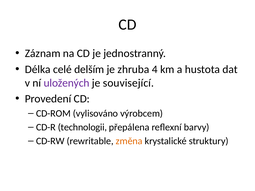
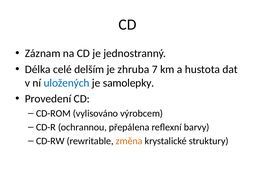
4: 4 -> 7
uložených colour: purple -> blue
související: související -> samolepky
technologii: technologii -> ochrannou
